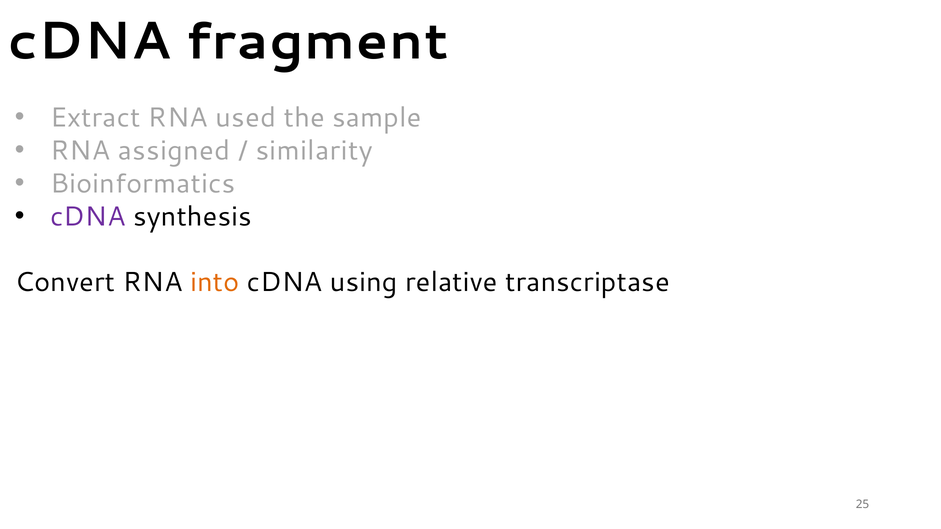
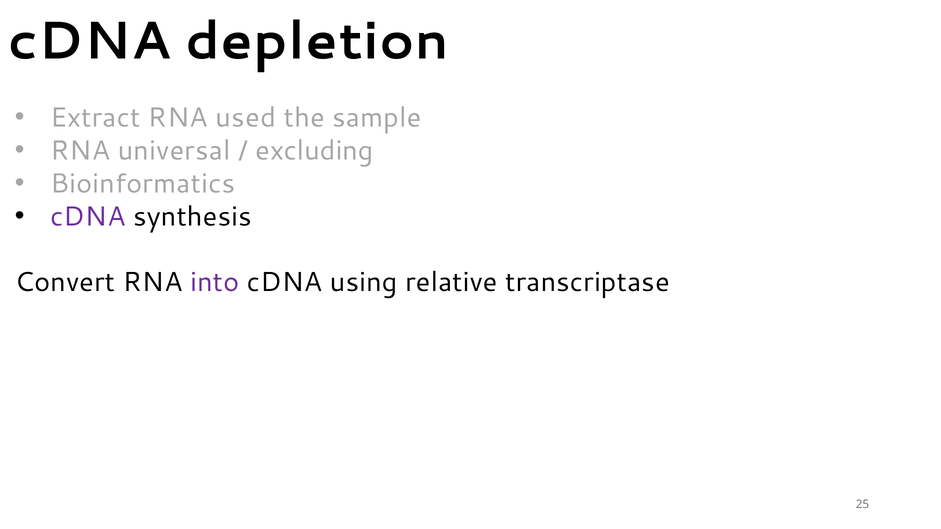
fragment: fragment -> depletion
assigned: assigned -> universal
similarity: similarity -> excluding
into colour: orange -> purple
